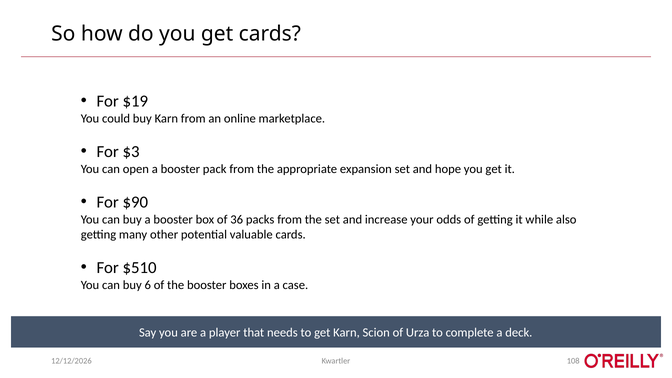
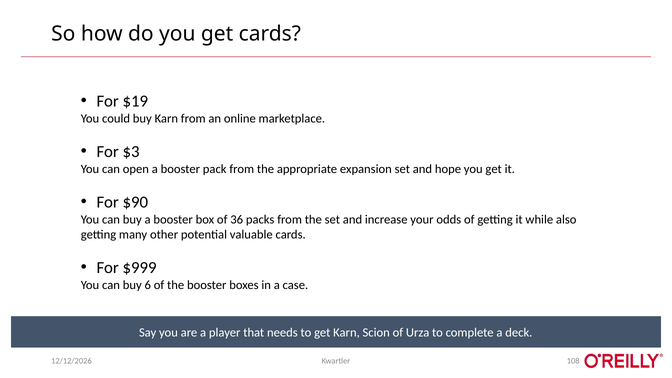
$510: $510 -> $999
